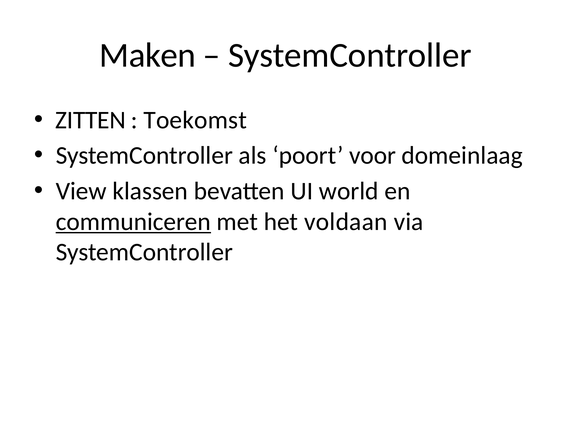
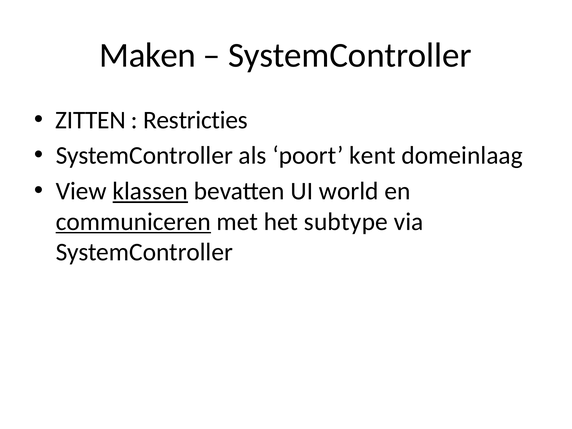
Toekomst: Toekomst -> Restricties
voor: voor -> kent
klassen underline: none -> present
voldaan: voldaan -> subtype
